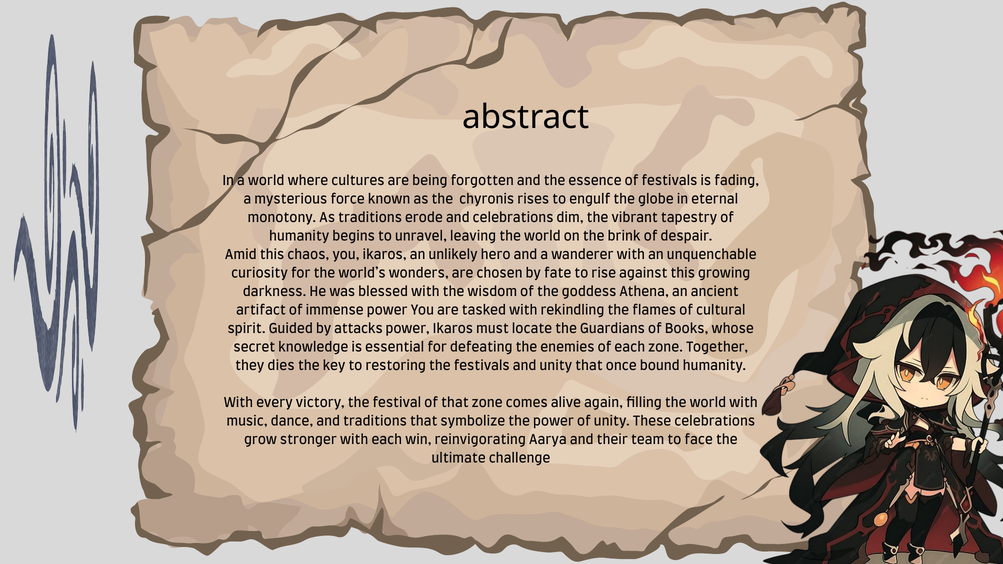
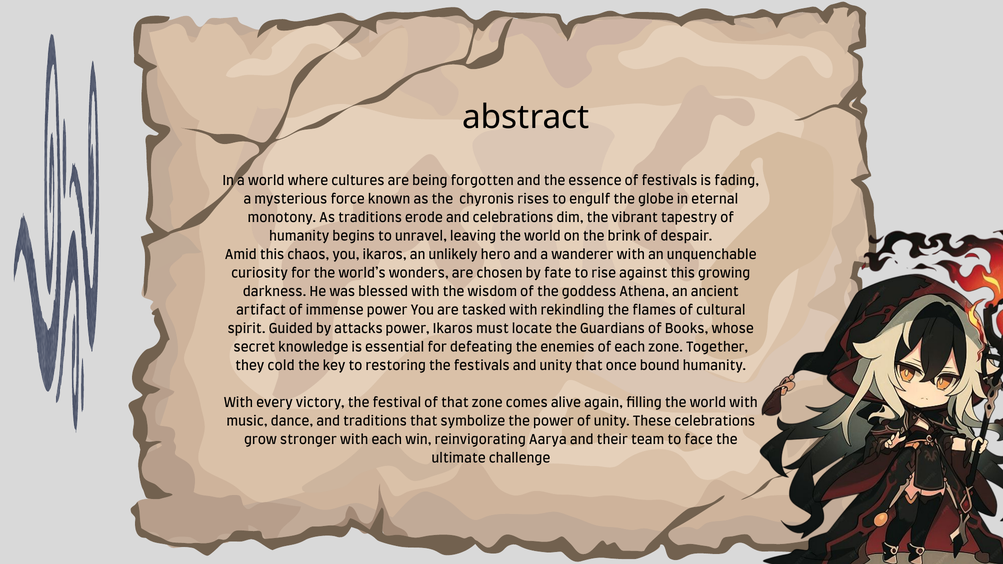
dies: dies -> cold
